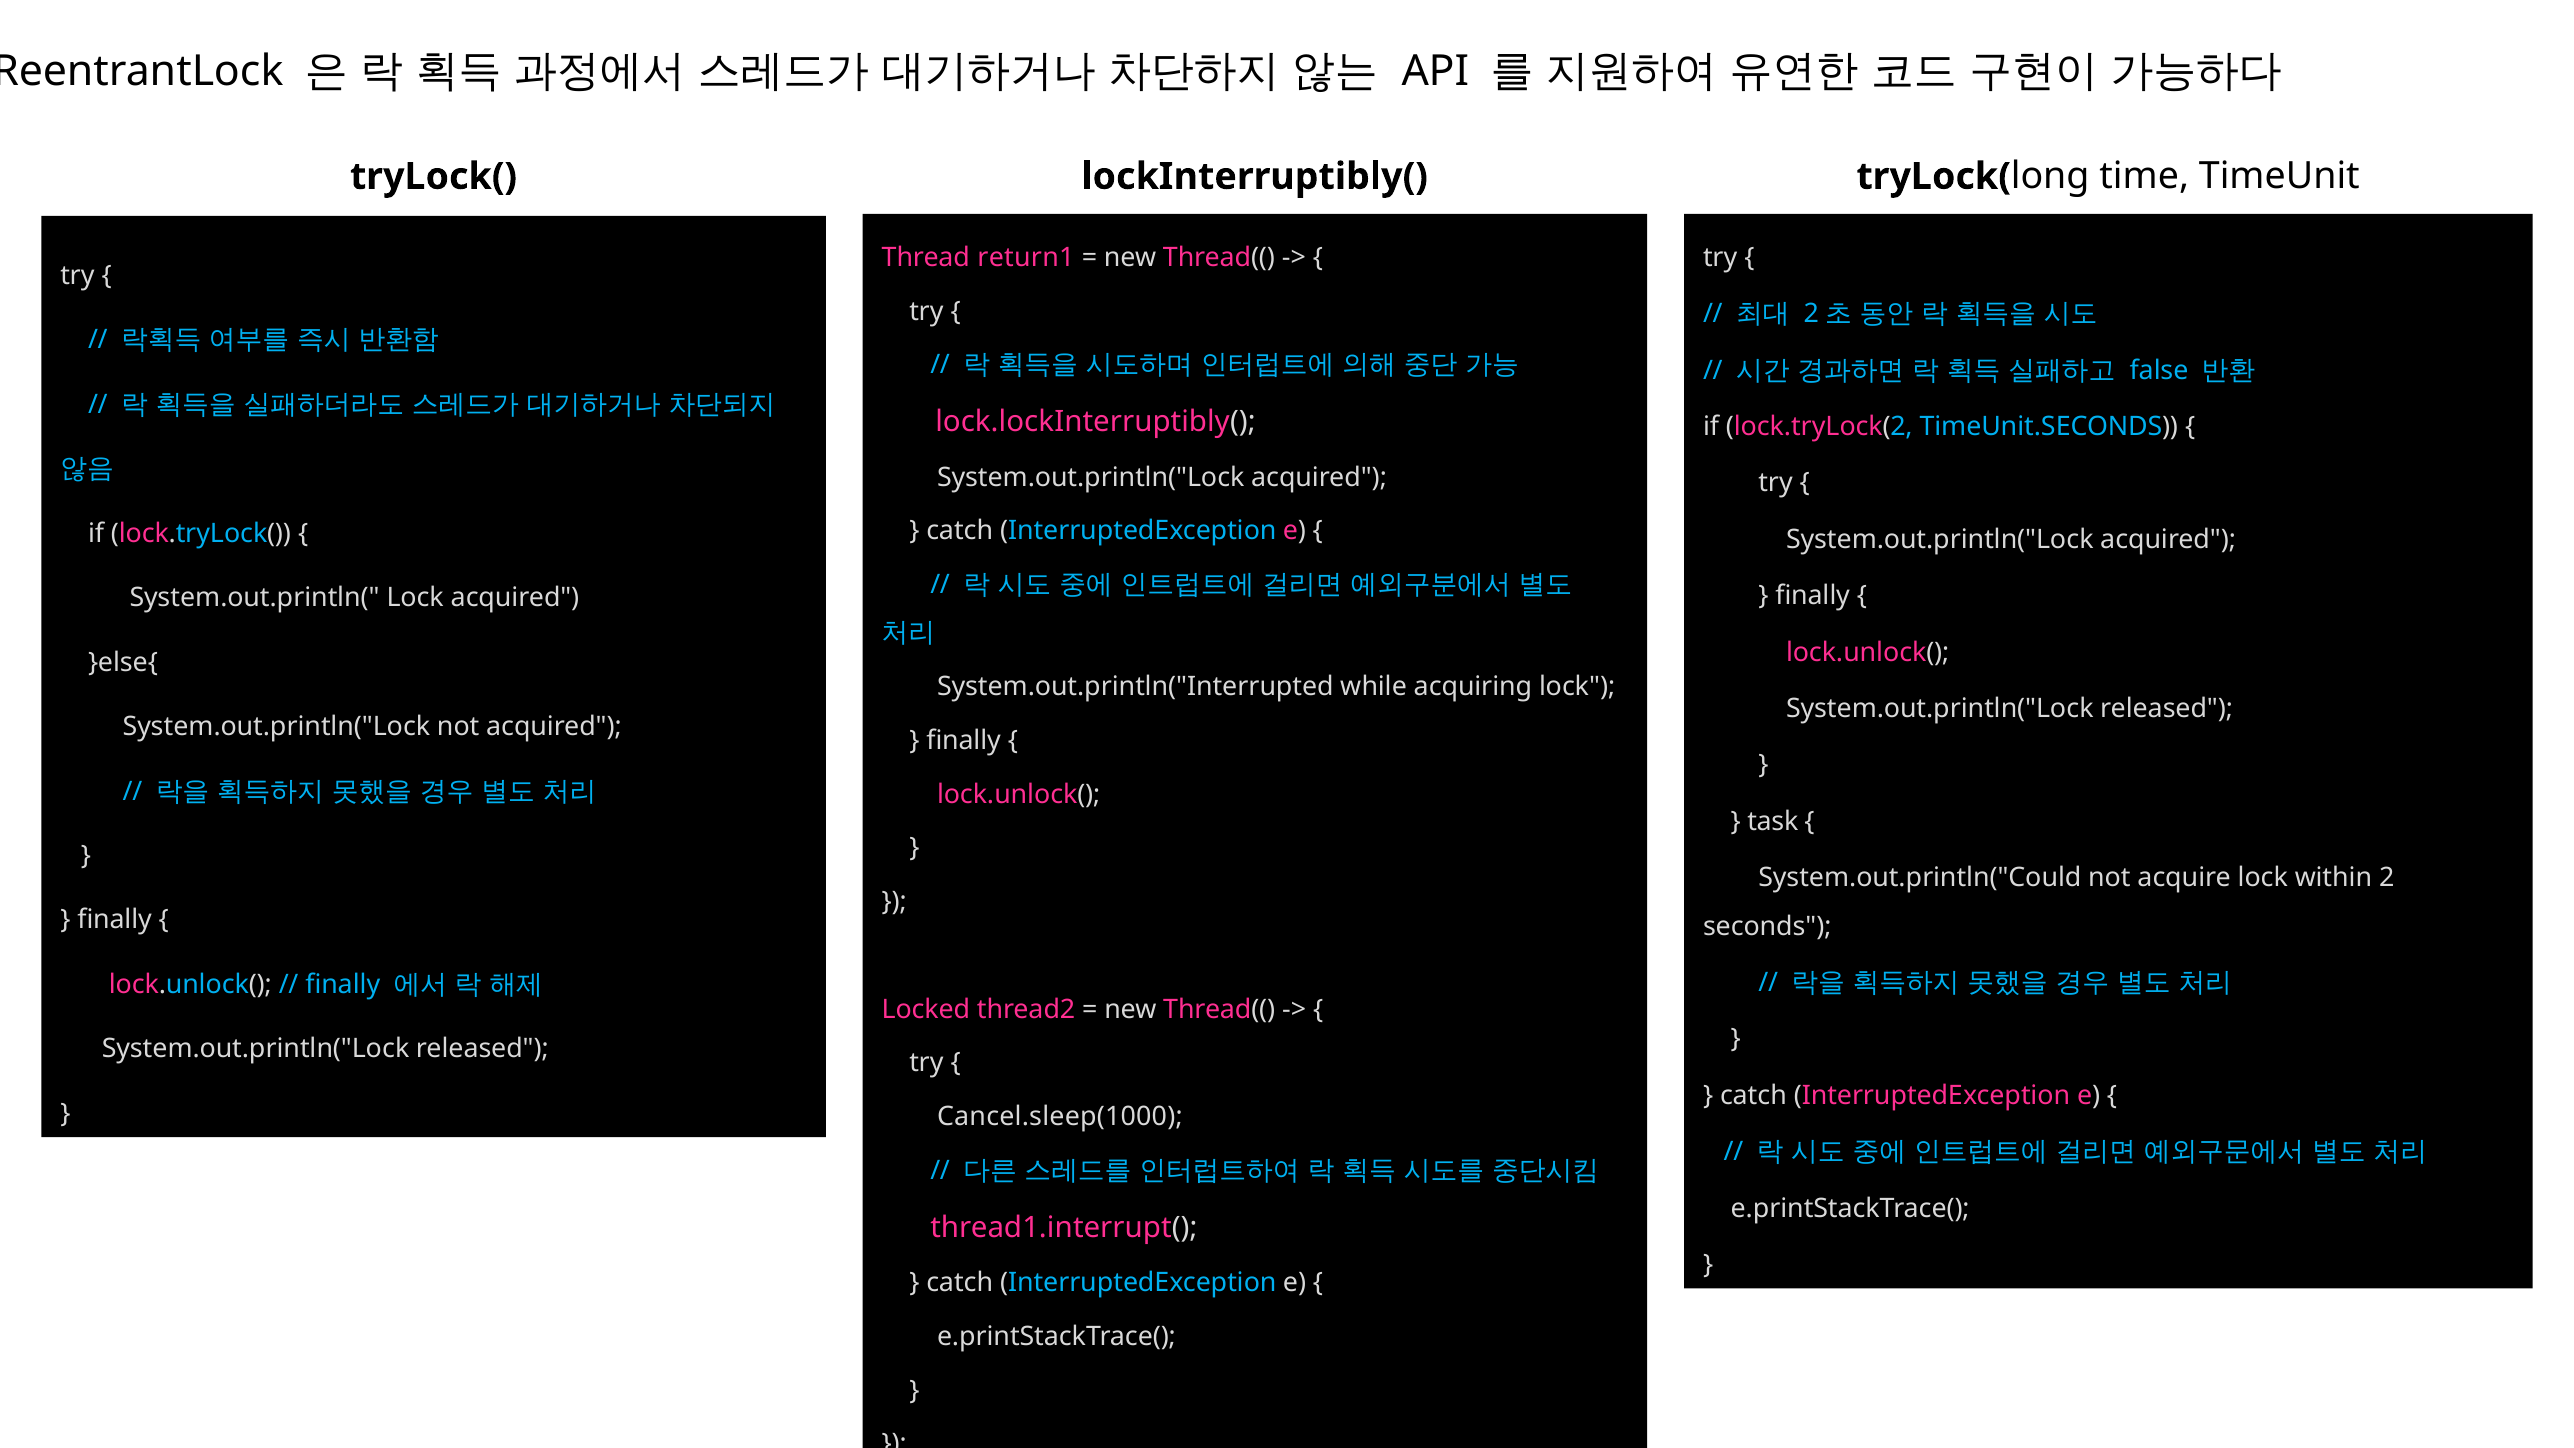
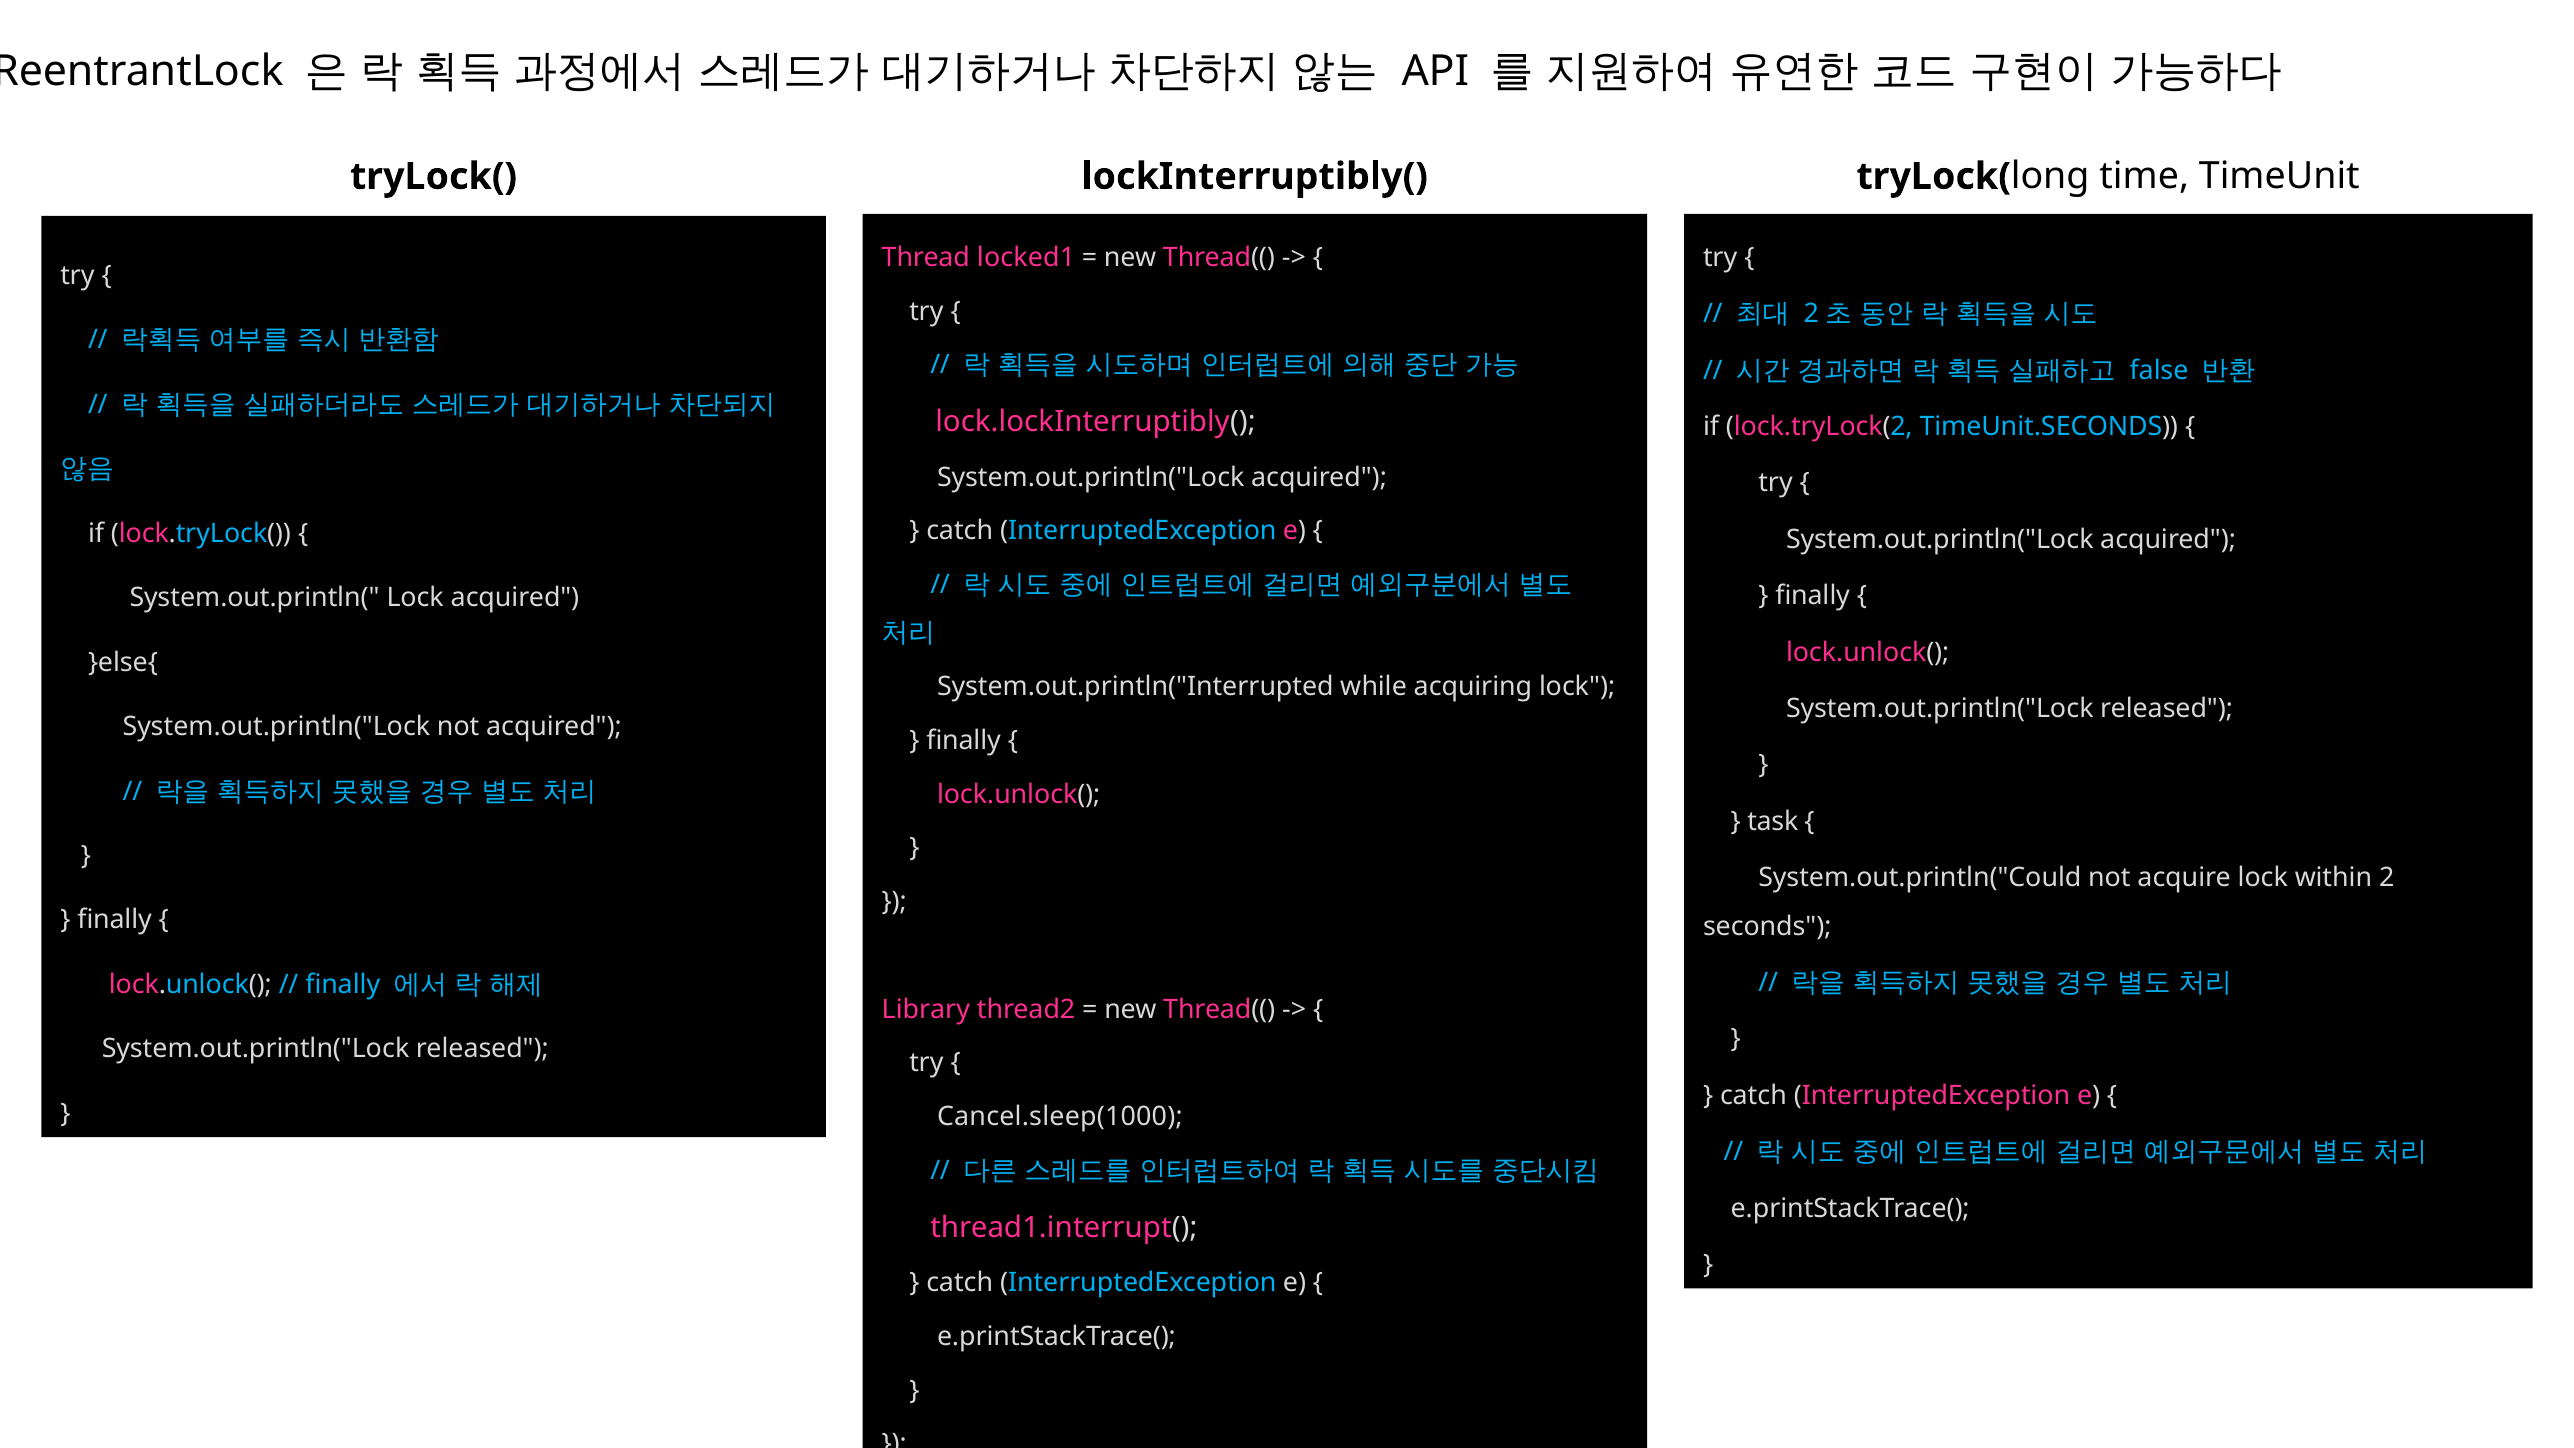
return1: return1 -> locked1
Locked: Locked -> Library
